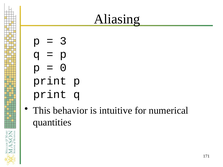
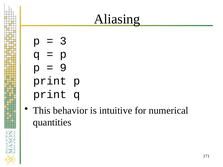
0: 0 -> 9
